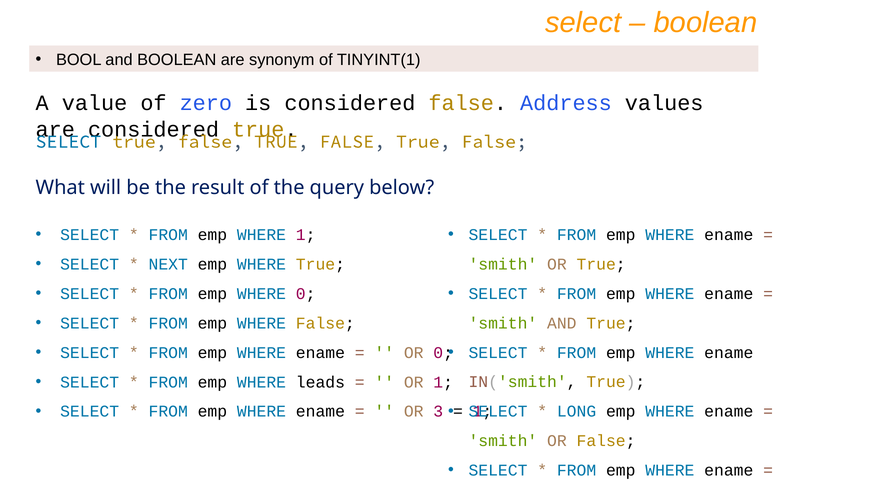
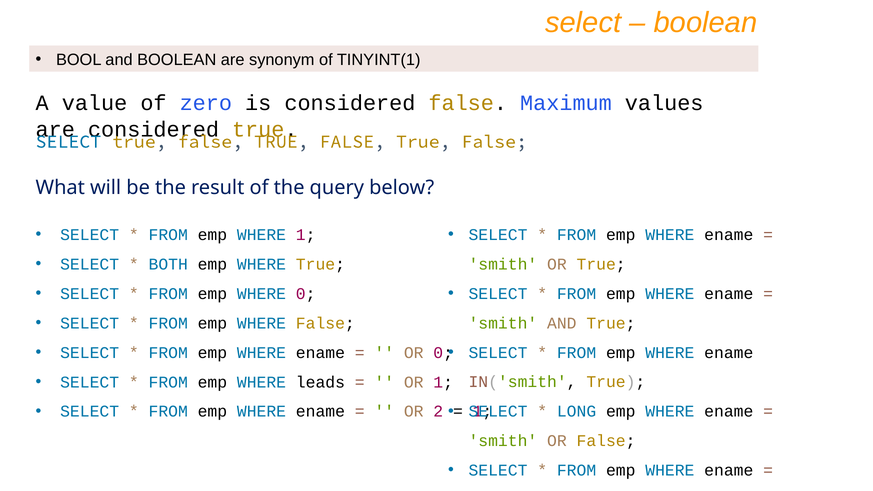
Address: Address -> Maximum
NEXT: NEXT -> BOTH
3: 3 -> 2
